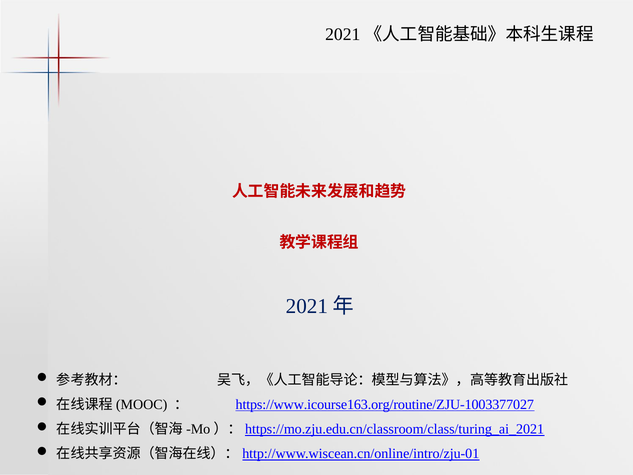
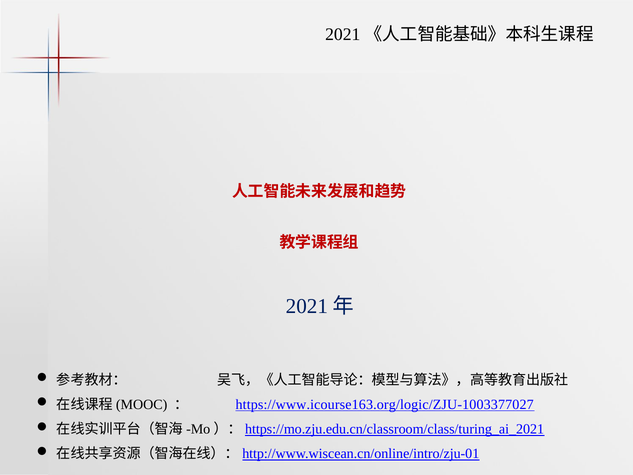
https://www.icourse163.org/routine/ZJU-1003377027: https://www.icourse163.org/routine/ZJU-1003377027 -> https://www.icourse163.org/logic/ZJU-1003377027
